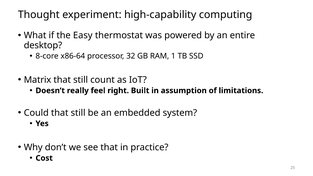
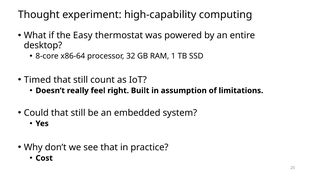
Matrix: Matrix -> Timed
